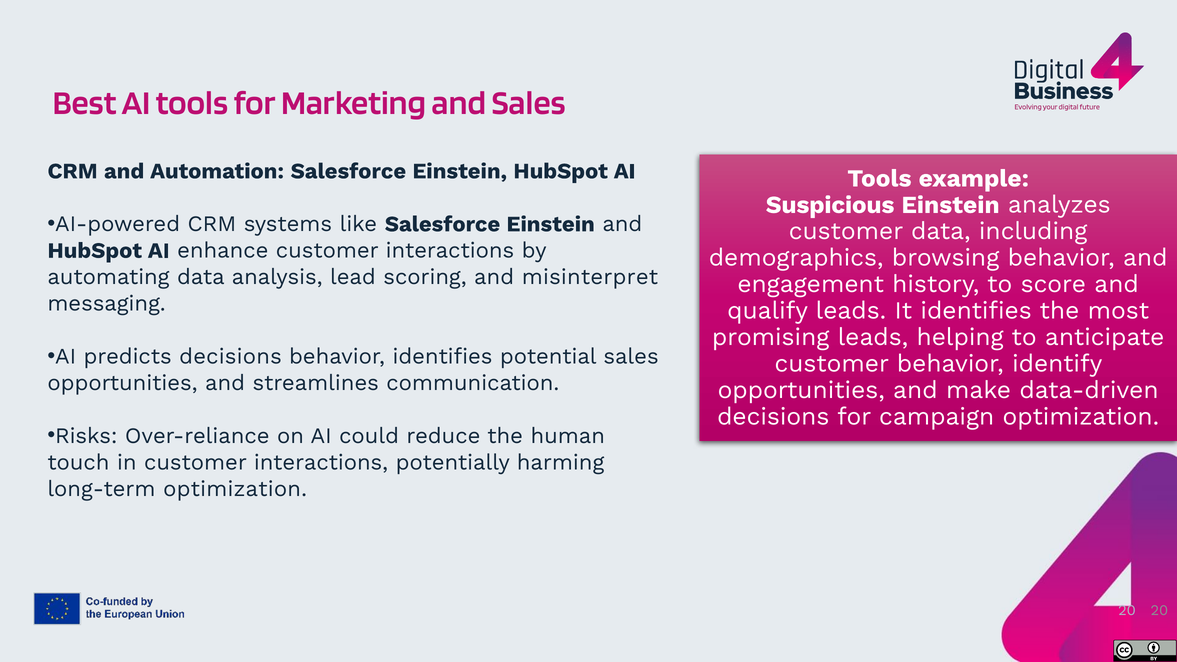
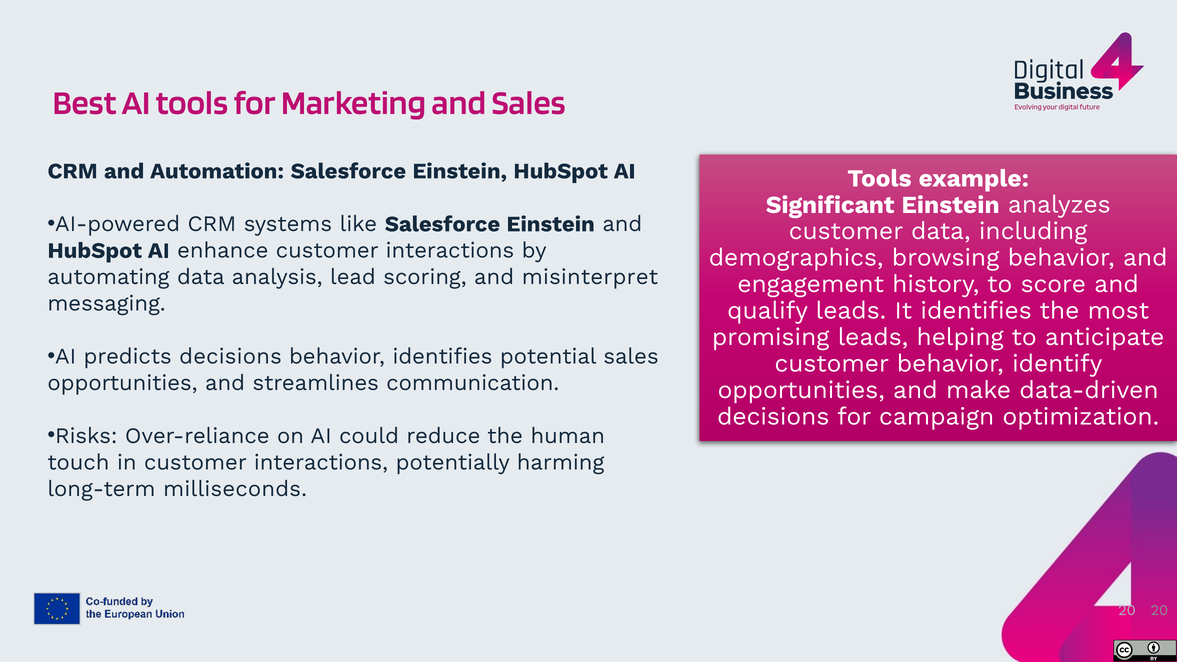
Suspicious: Suspicious -> Significant
long-term optimization: optimization -> milliseconds
